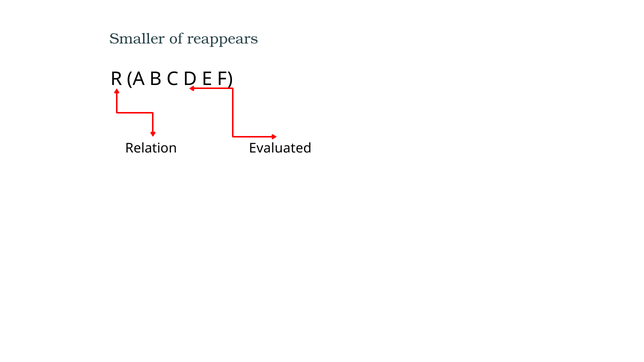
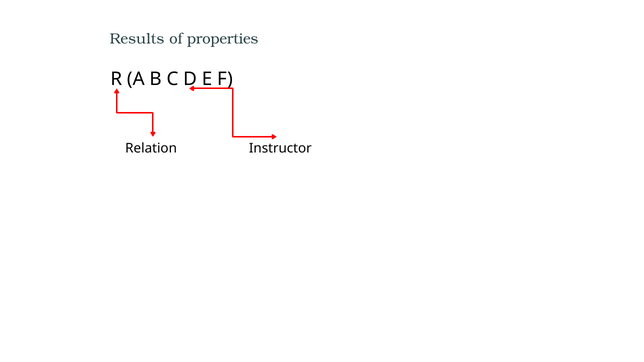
Smaller: Smaller -> Results
reappears: reappears -> properties
Evaluated: Evaluated -> Instructor
